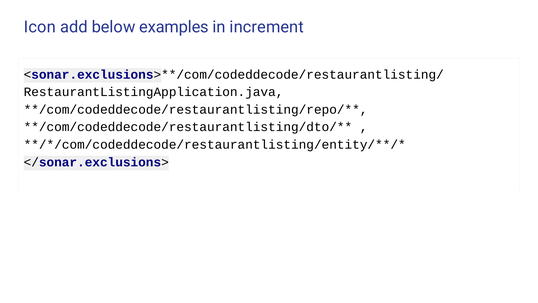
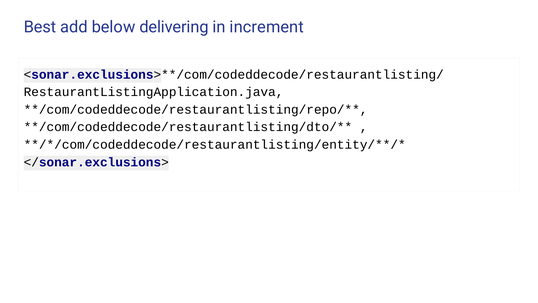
Icon: Icon -> Best
examples: examples -> delivering
